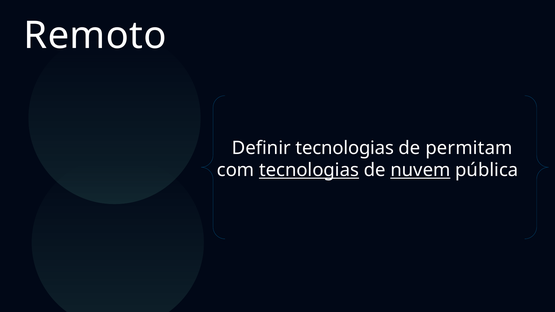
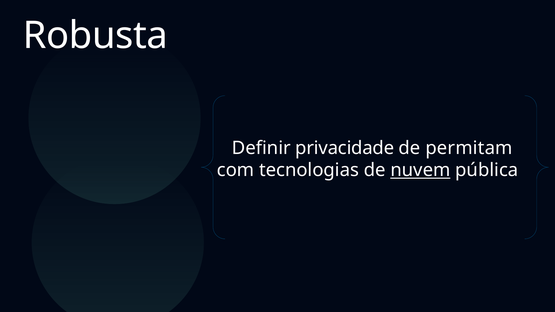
Remoto: Remoto -> Robusta
Definir tecnologias: tecnologias -> privacidade
tecnologias at (309, 170) underline: present -> none
